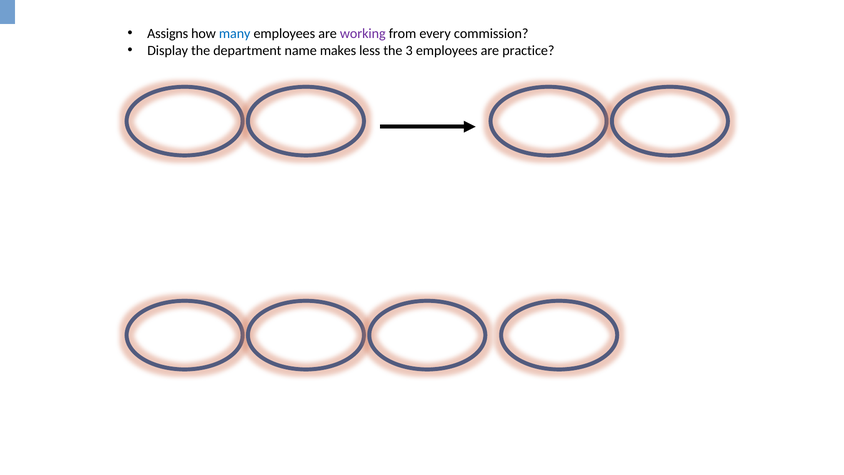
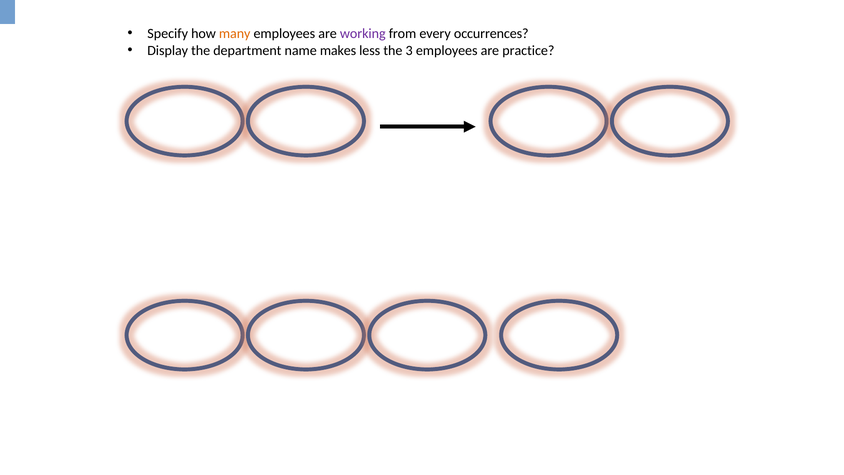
Assigns: Assigns -> Specify
many colour: blue -> orange
commission: commission -> occurrences
